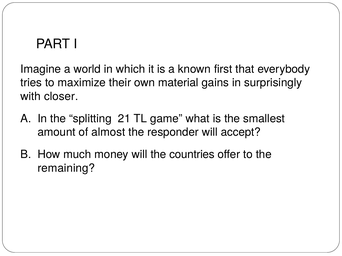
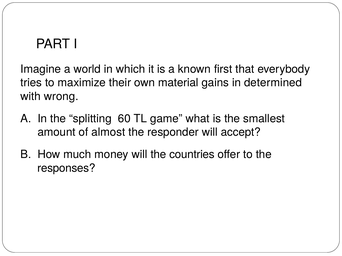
surprisingly: surprisingly -> determined
closer: closer -> wrong
21: 21 -> 60
remaining: remaining -> responses
